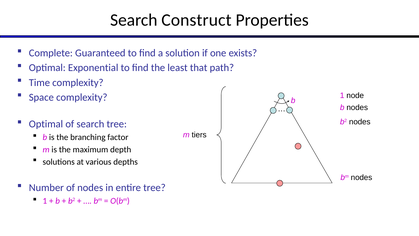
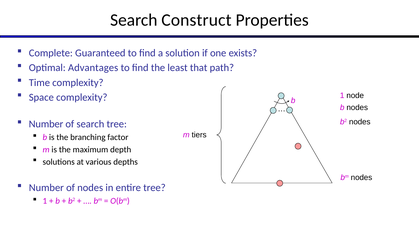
Exponential: Exponential -> Advantages
Optimal at (46, 124): Optimal -> Number
